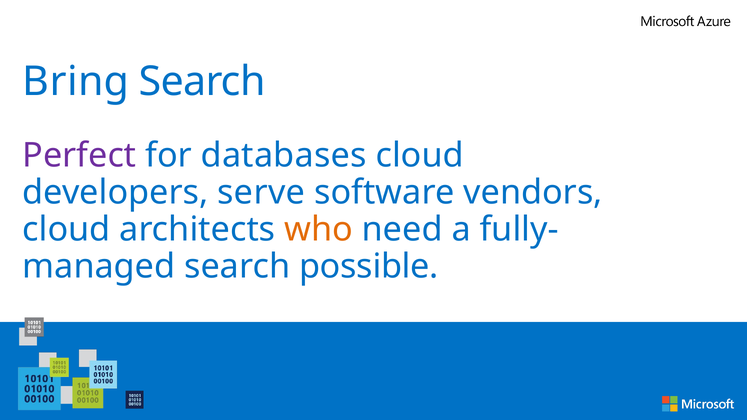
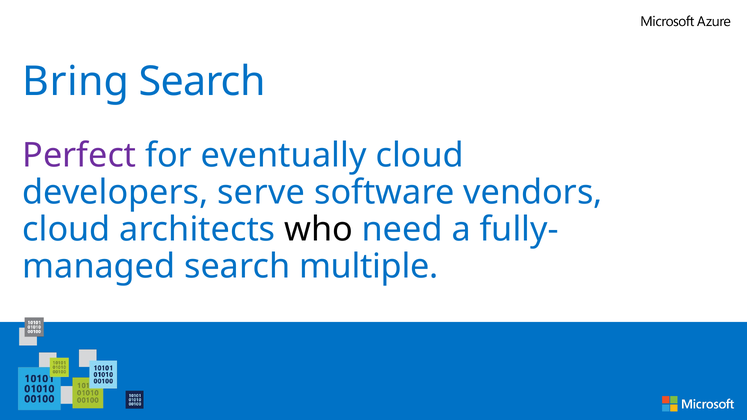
databases: databases -> eventually
who colour: orange -> black
possible: possible -> multiple
